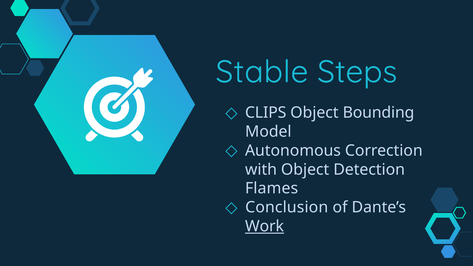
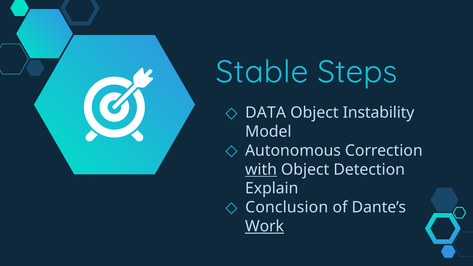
CLIPS: CLIPS -> DATA
Bounding: Bounding -> Instability
with underline: none -> present
Flames: Flames -> Explain
